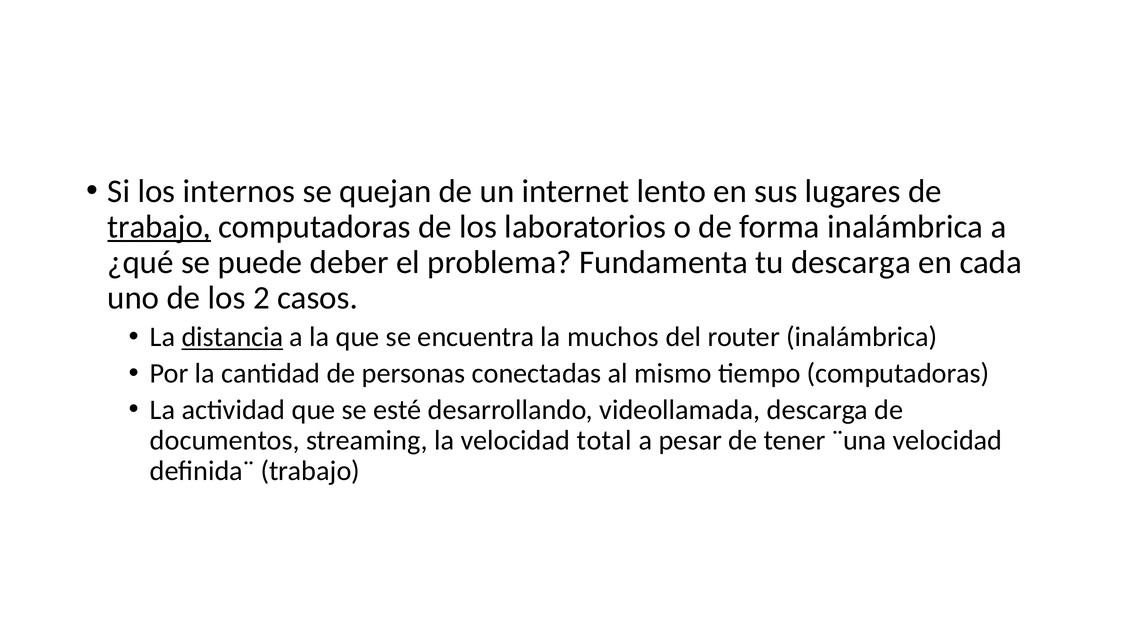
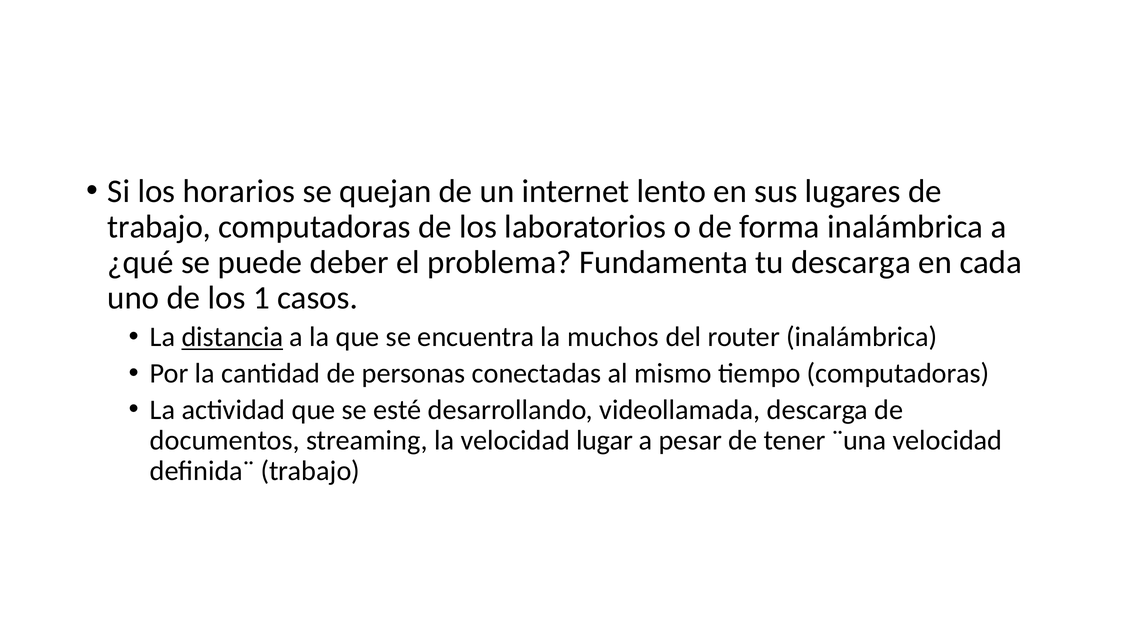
internos: internos -> horarios
trabajo at (159, 227) underline: present -> none
2: 2 -> 1
total: total -> lugar
